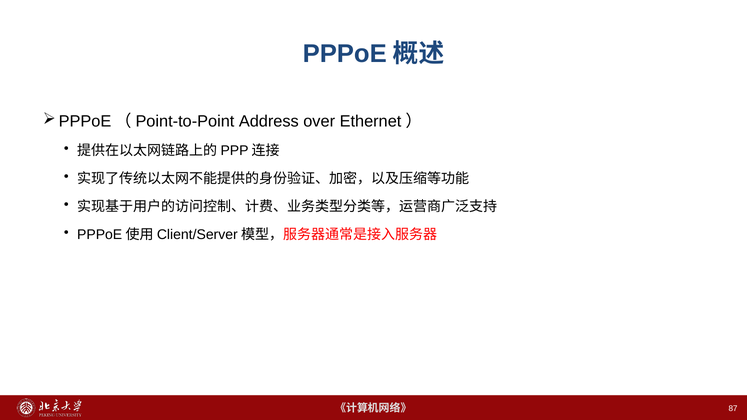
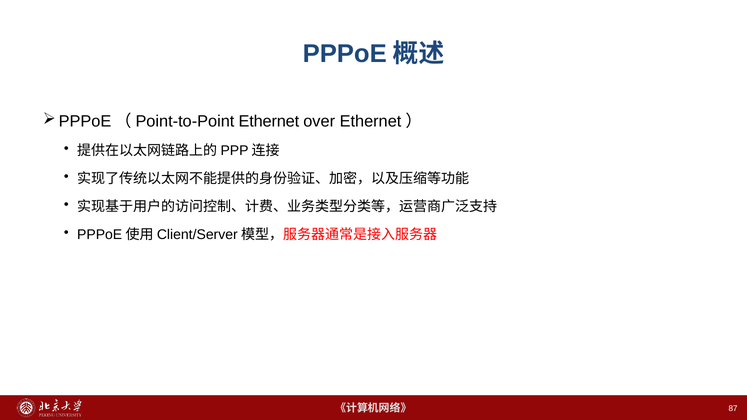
Address at (269, 122): Address -> Ethernet
